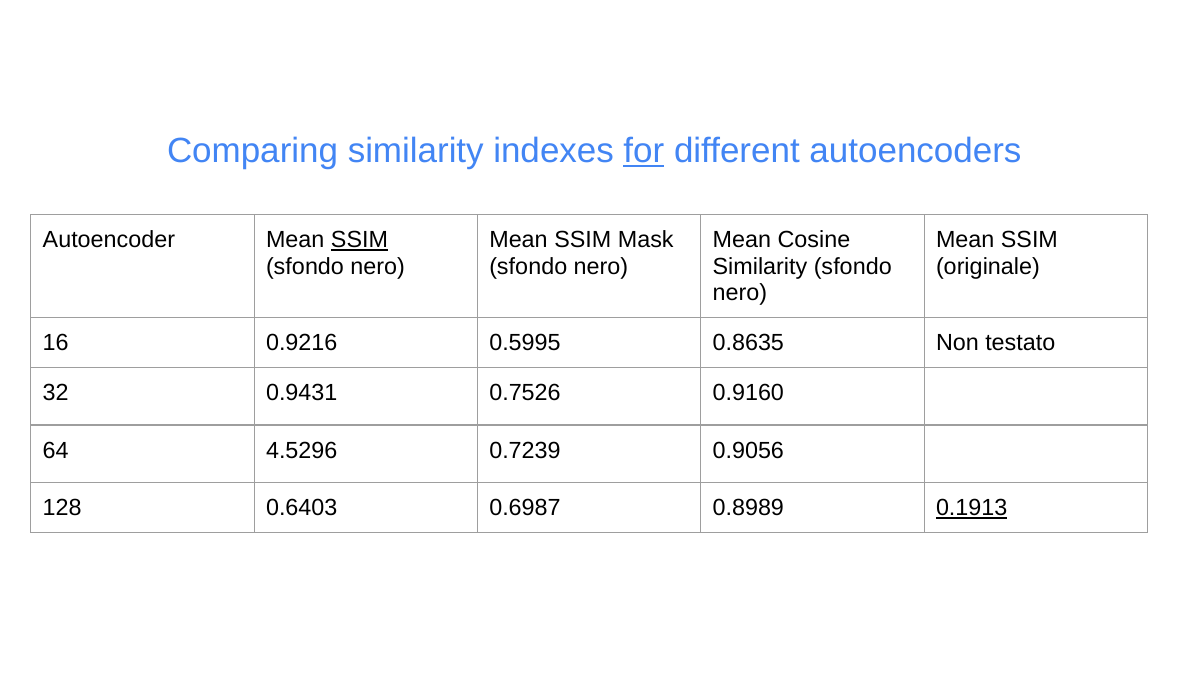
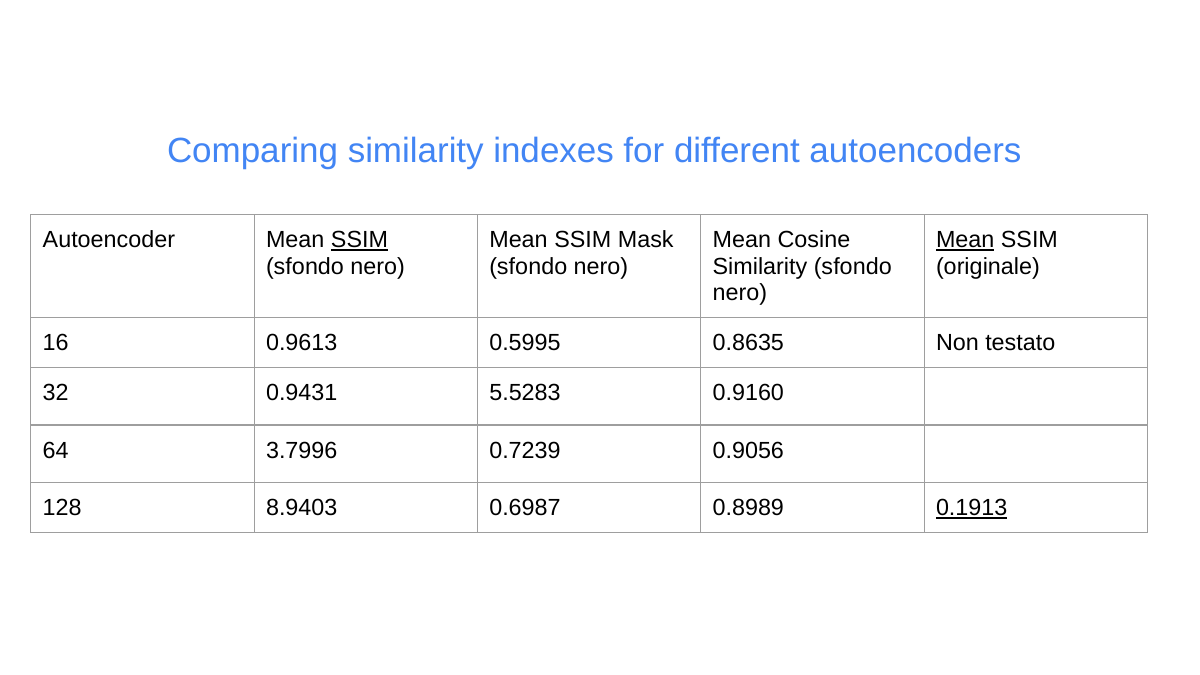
for underline: present -> none
Mean at (965, 240) underline: none -> present
0.9216: 0.9216 -> 0.9613
0.7526: 0.7526 -> 5.5283
4.5296: 4.5296 -> 3.7996
0.6403: 0.6403 -> 8.9403
